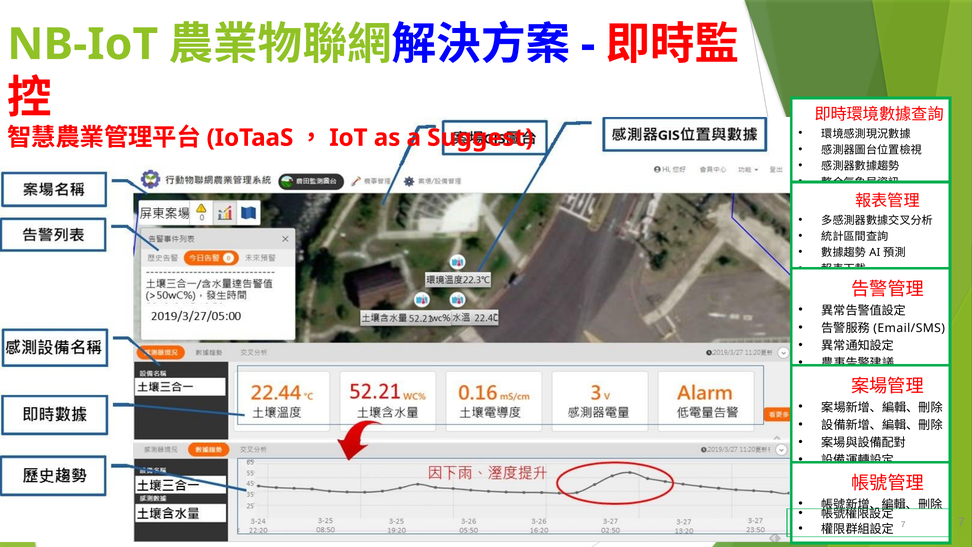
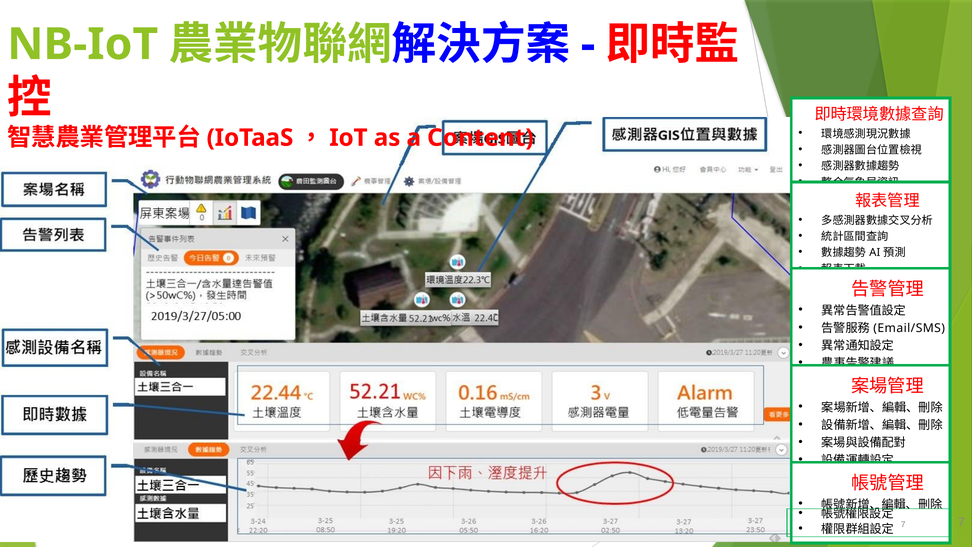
Suggest: Suggest -> Content
